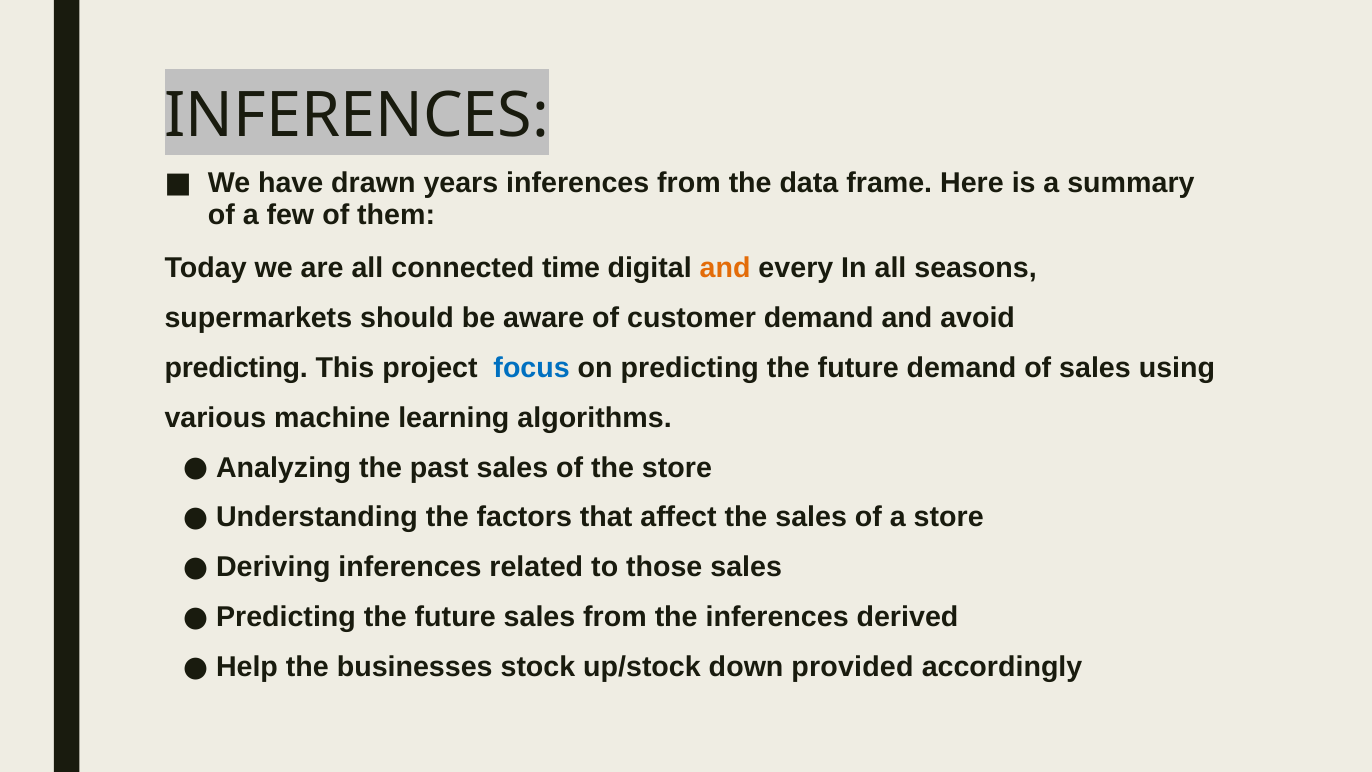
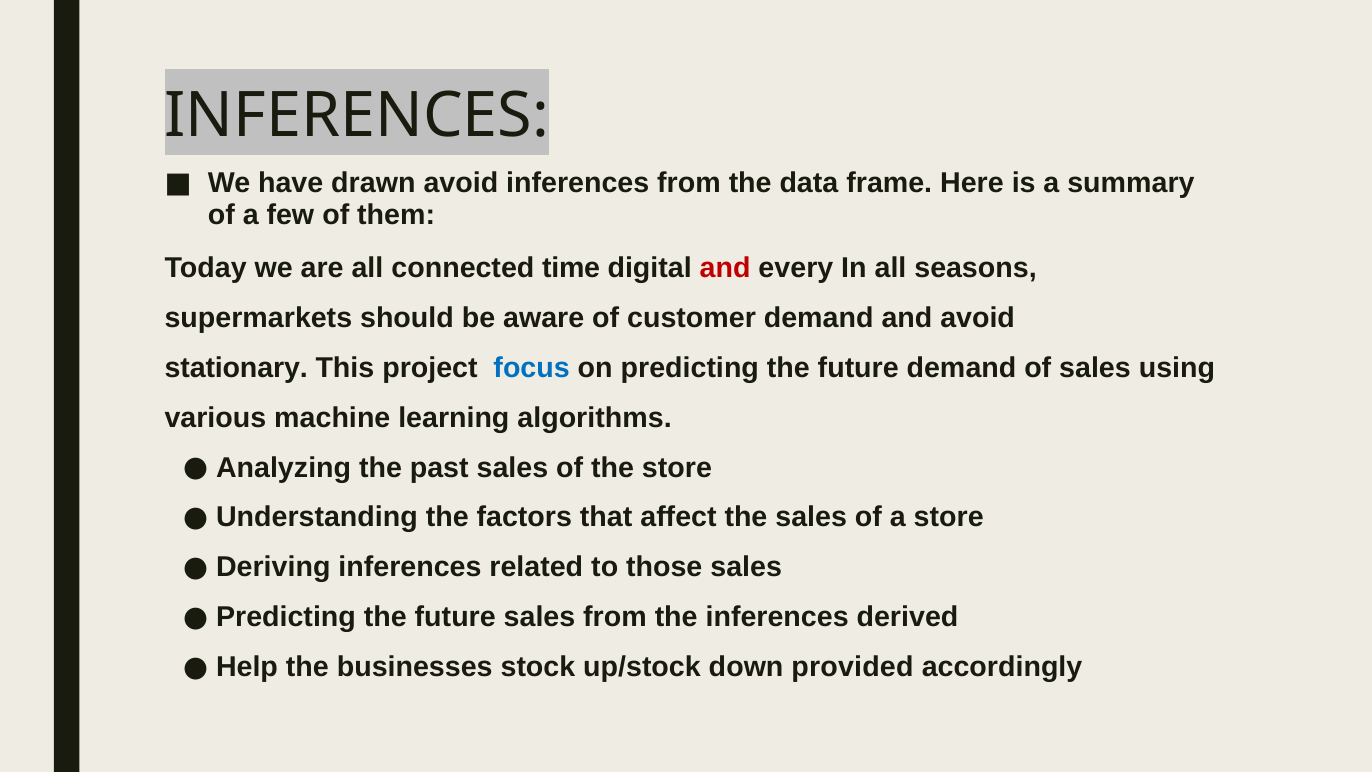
drawn years: years -> avoid
and at (725, 268) colour: orange -> red
predicting at (236, 368): predicting -> stationary
